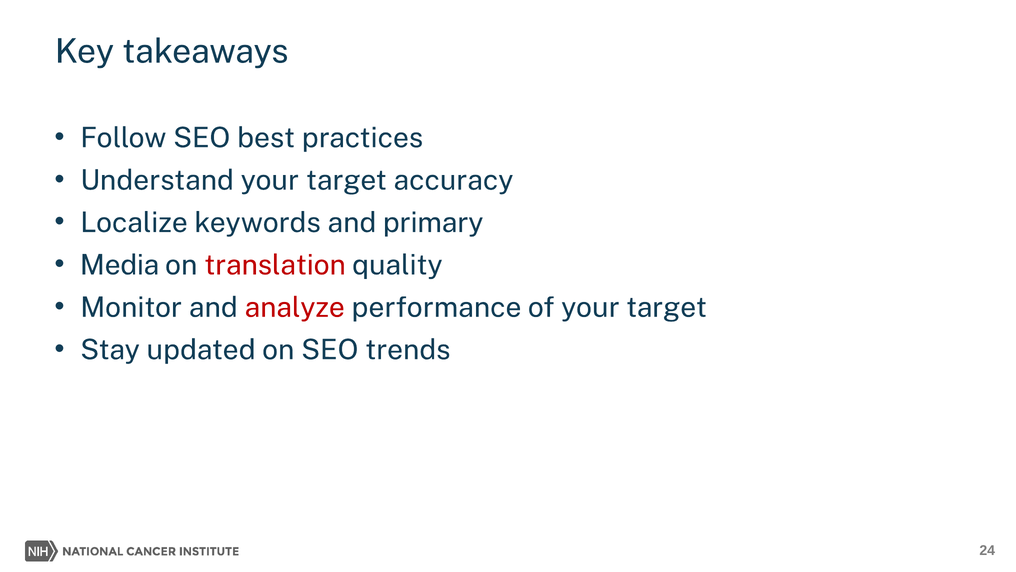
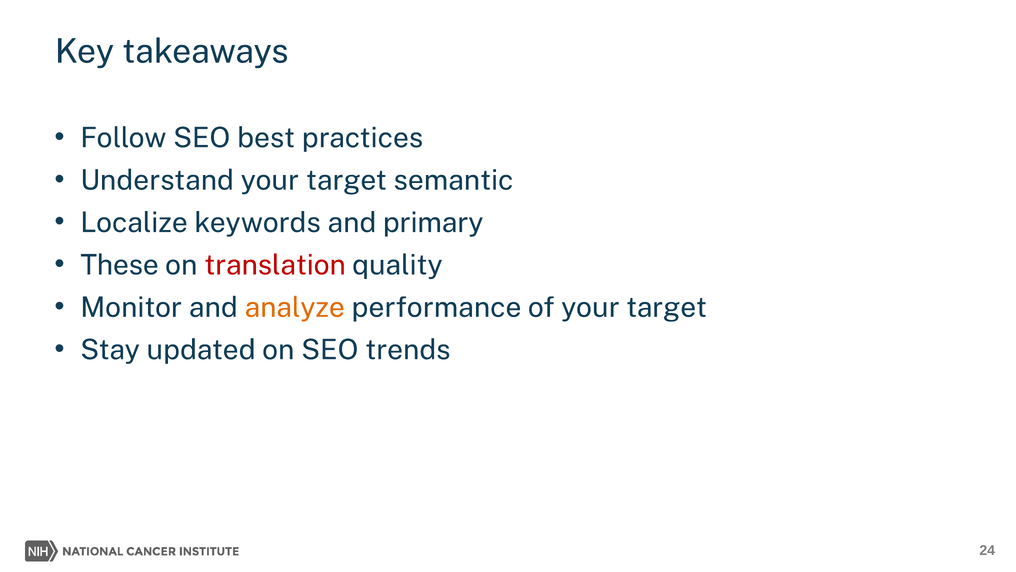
accuracy: accuracy -> semantic
Media: Media -> These
analyze colour: red -> orange
